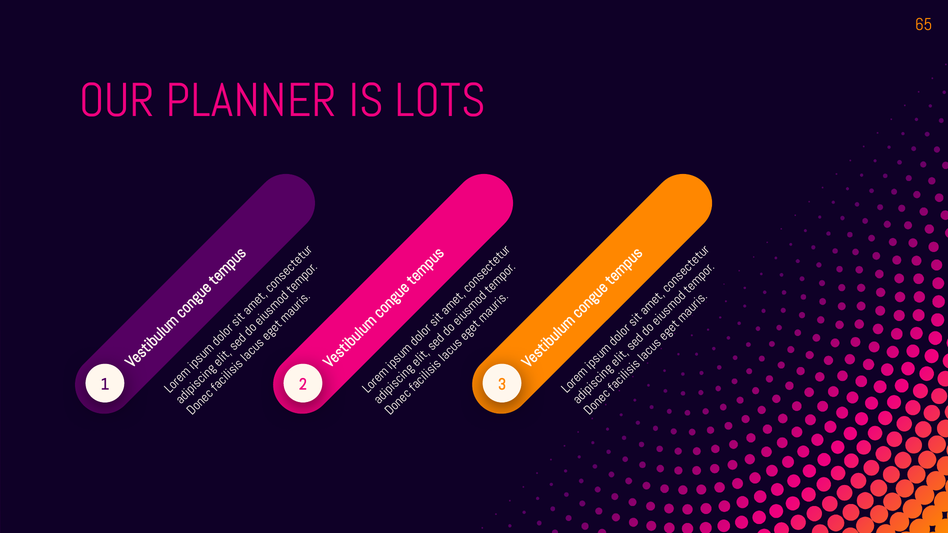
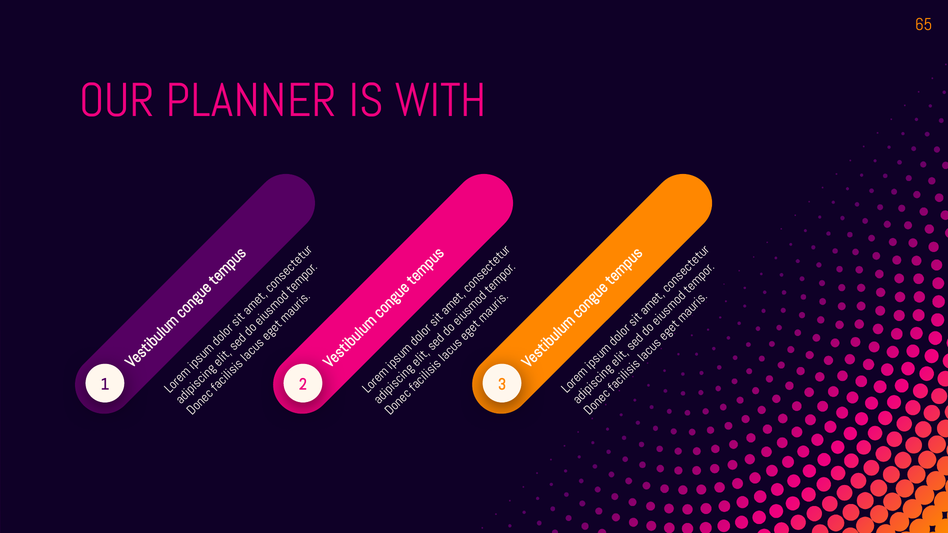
LOTS: LOTS -> WITH
